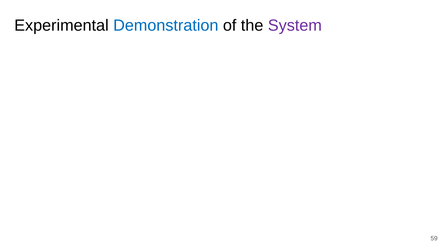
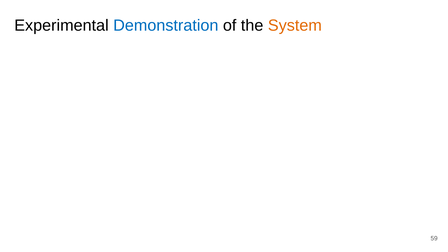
System colour: purple -> orange
